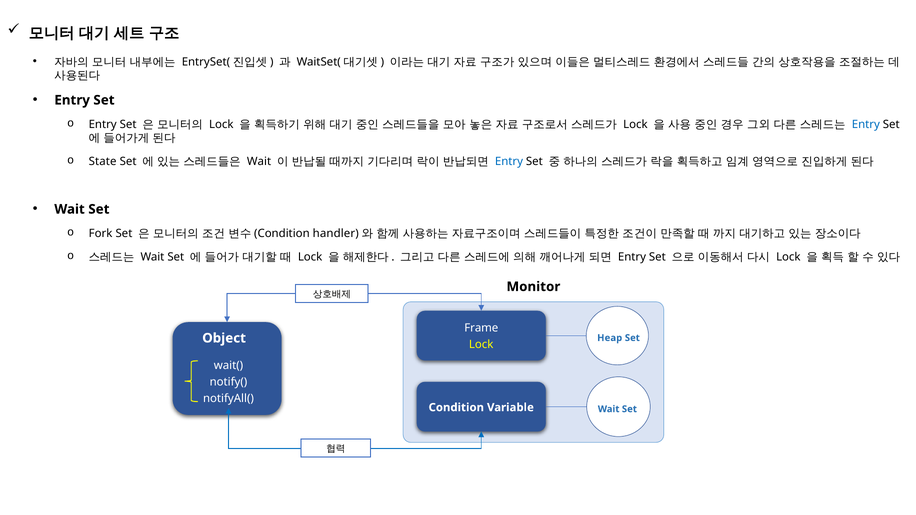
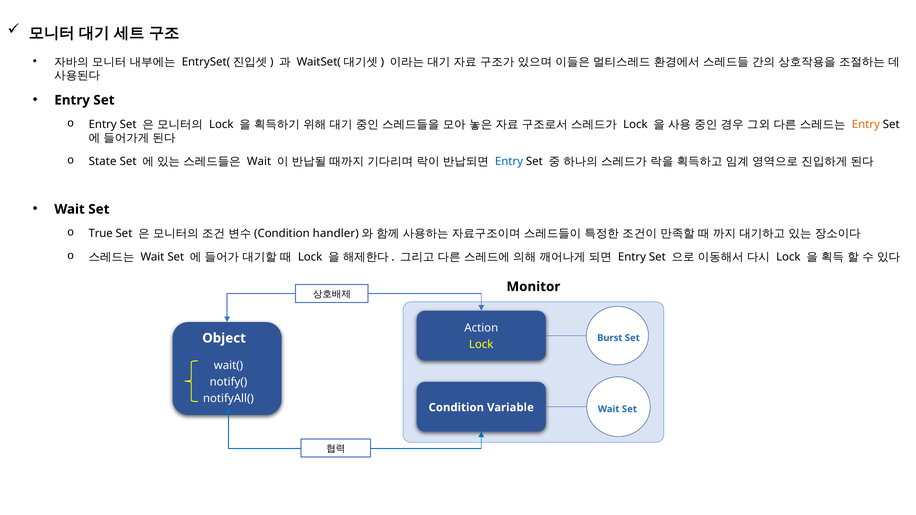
Entry at (866, 124) colour: blue -> orange
Fork: Fork -> True
Frame: Frame -> Action
Heap: Heap -> Burst
